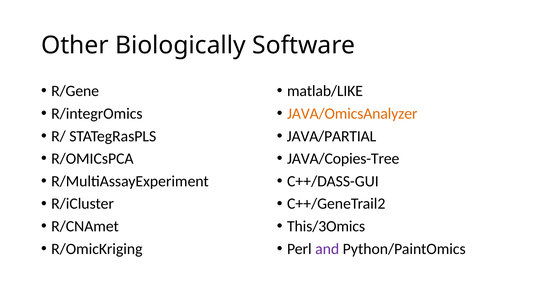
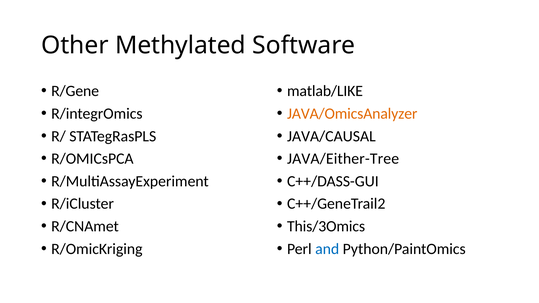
Biologically: Biologically -> Methylated
JAVA/PARTIAL: JAVA/PARTIAL -> JAVA/CAUSAL
JAVA/Copies-Tree: JAVA/Copies-Tree -> JAVA/Either-Tree
and colour: purple -> blue
